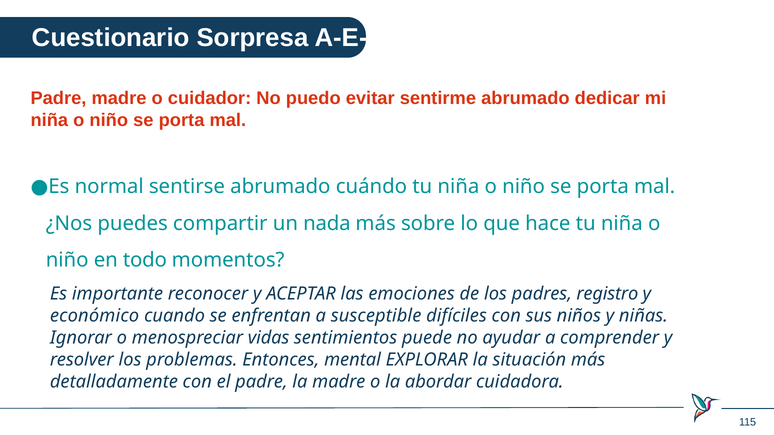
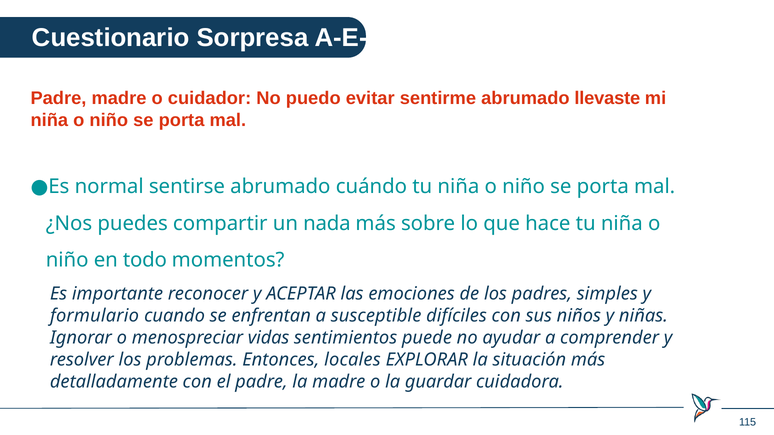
dedicar: dedicar -> llevaste
registro: registro -> simples
económico: económico -> formulario
mental: mental -> locales
abordar: abordar -> guardar
